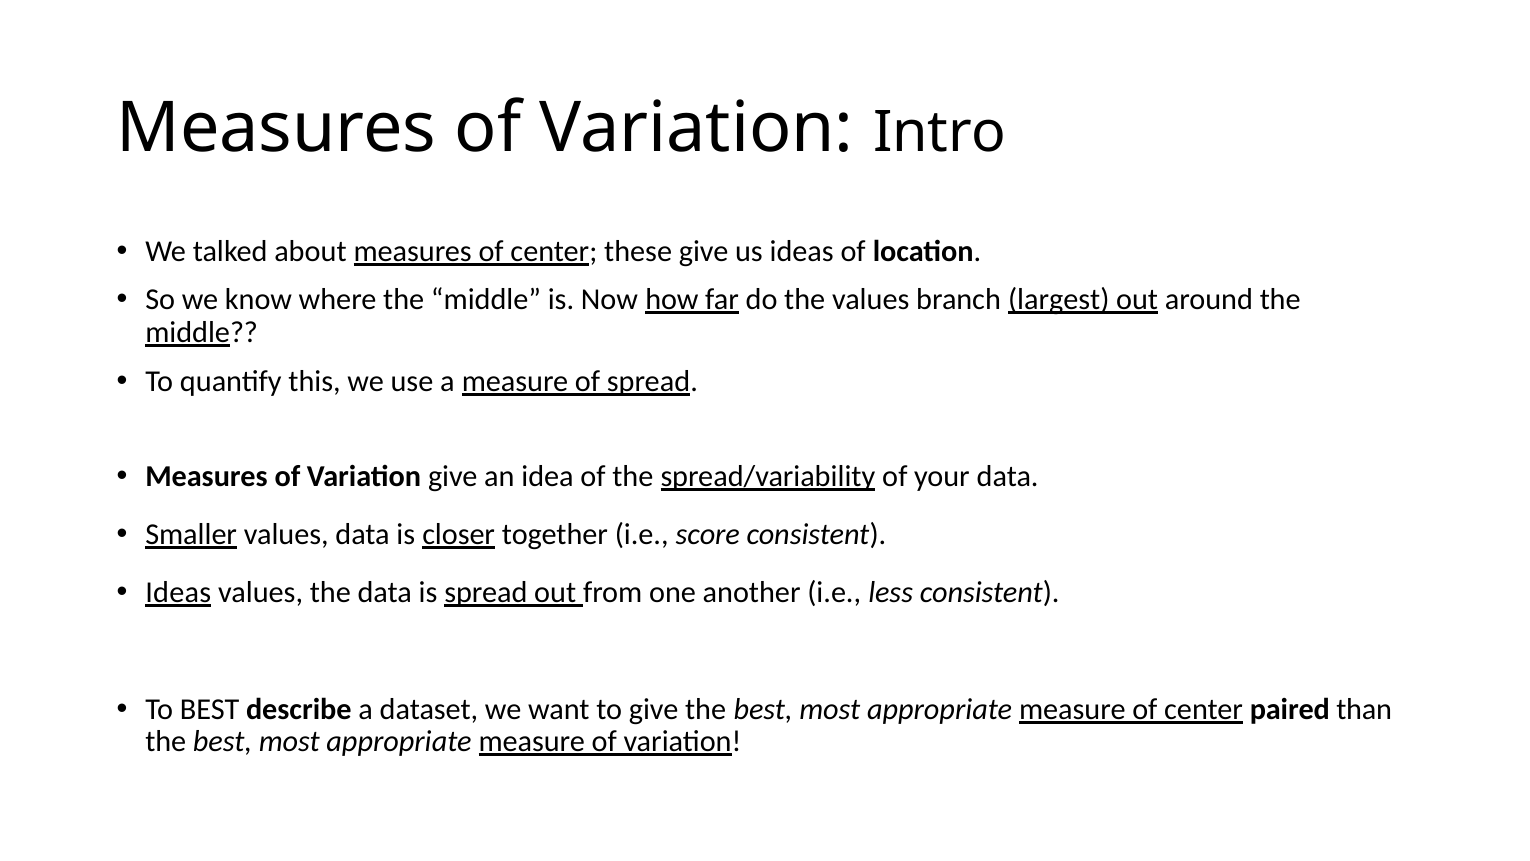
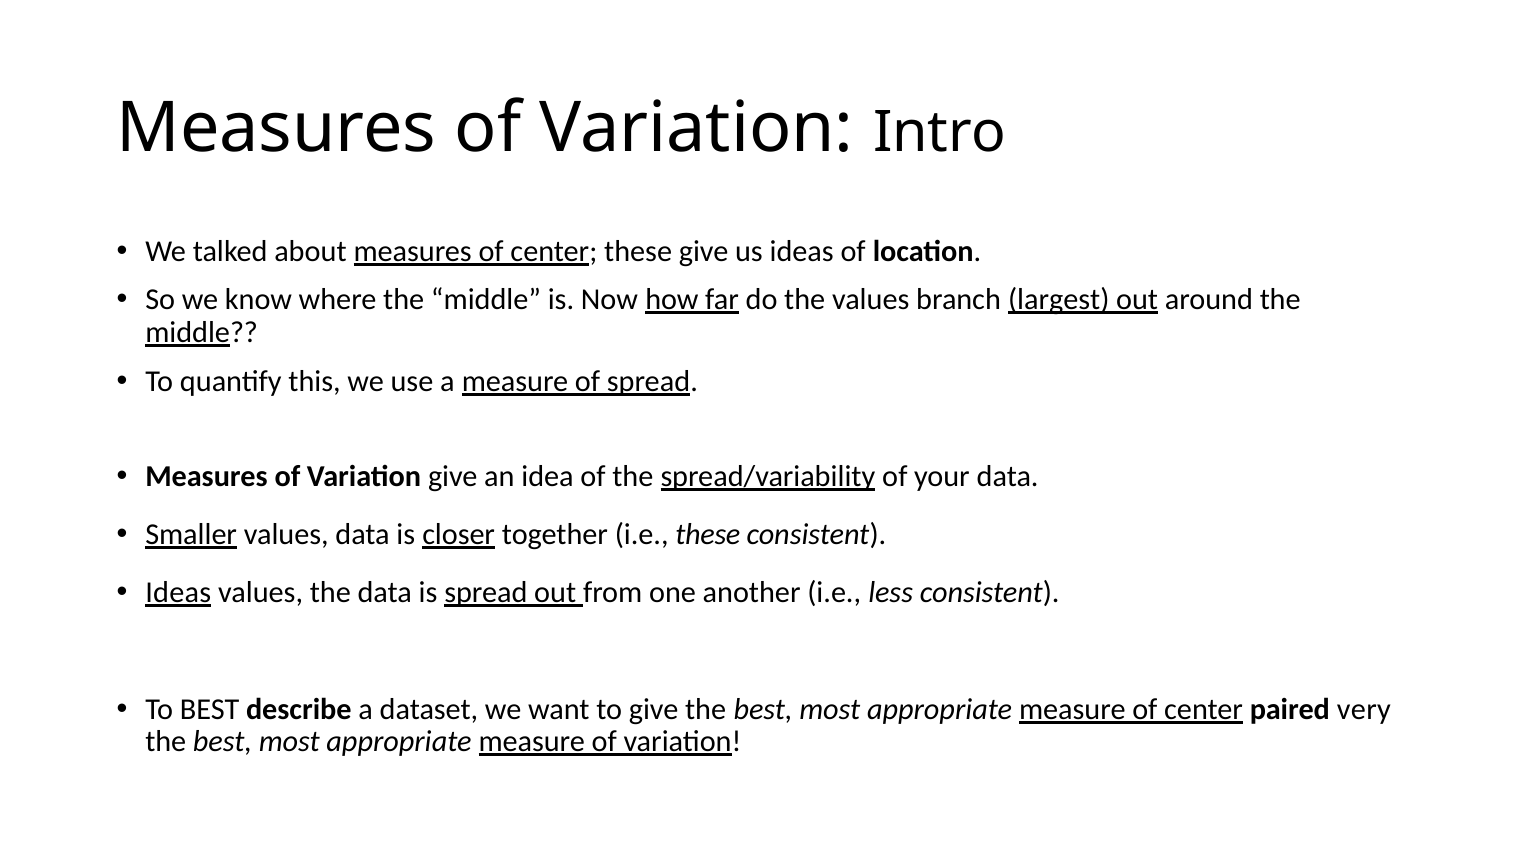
i.e score: score -> these
than: than -> very
